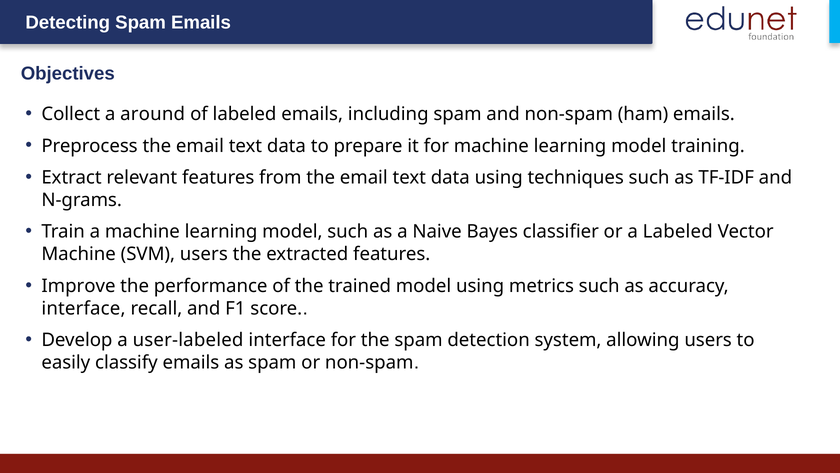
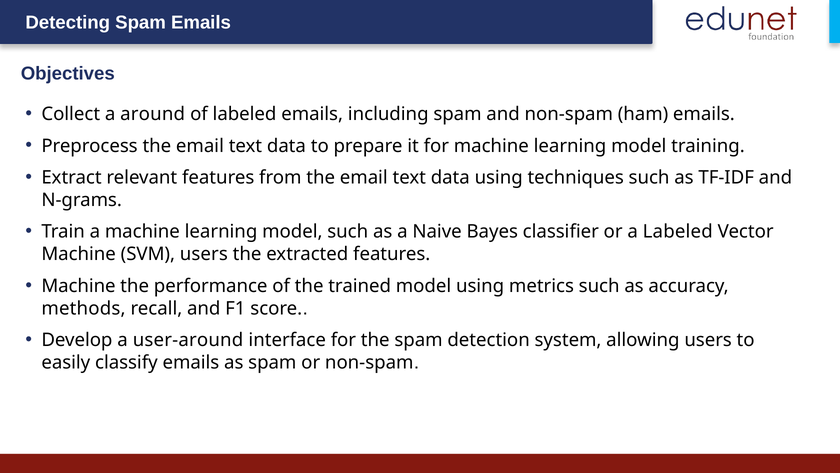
Improve at (78, 286): Improve -> Machine
interface at (83, 308): interface -> methods
user-labeled: user-labeled -> user-around
